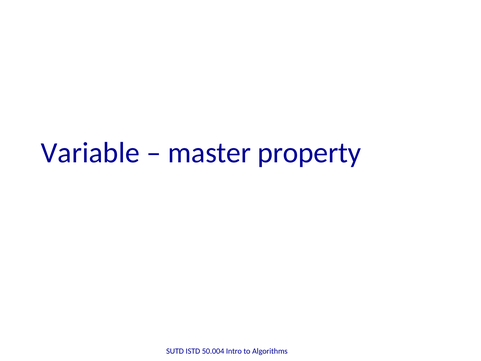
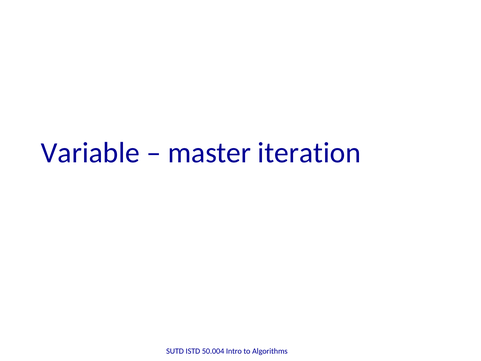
property: property -> iteration
